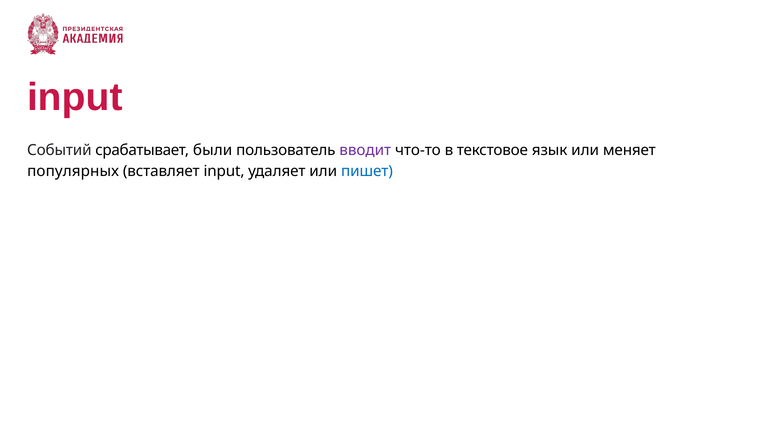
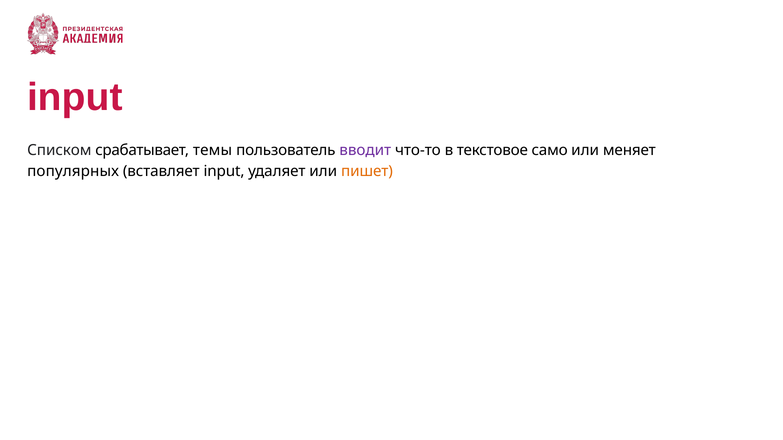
Событий: Событий -> Списком
были: были -> темы
язык: язык -> само
пишет colour: blue -> orange
